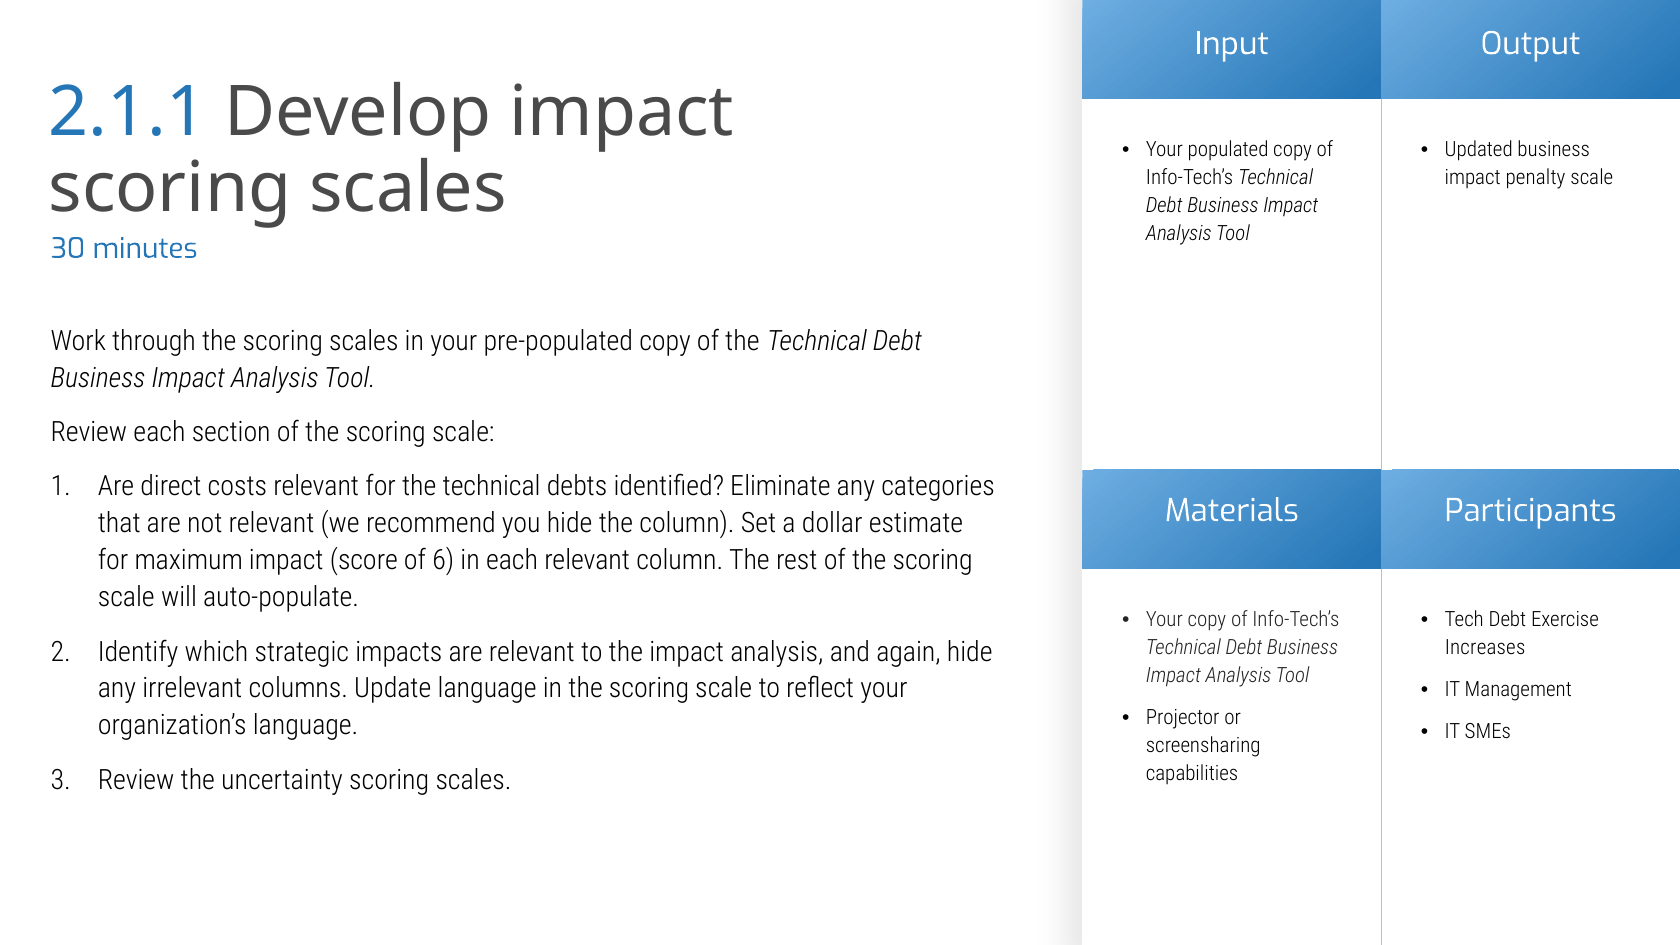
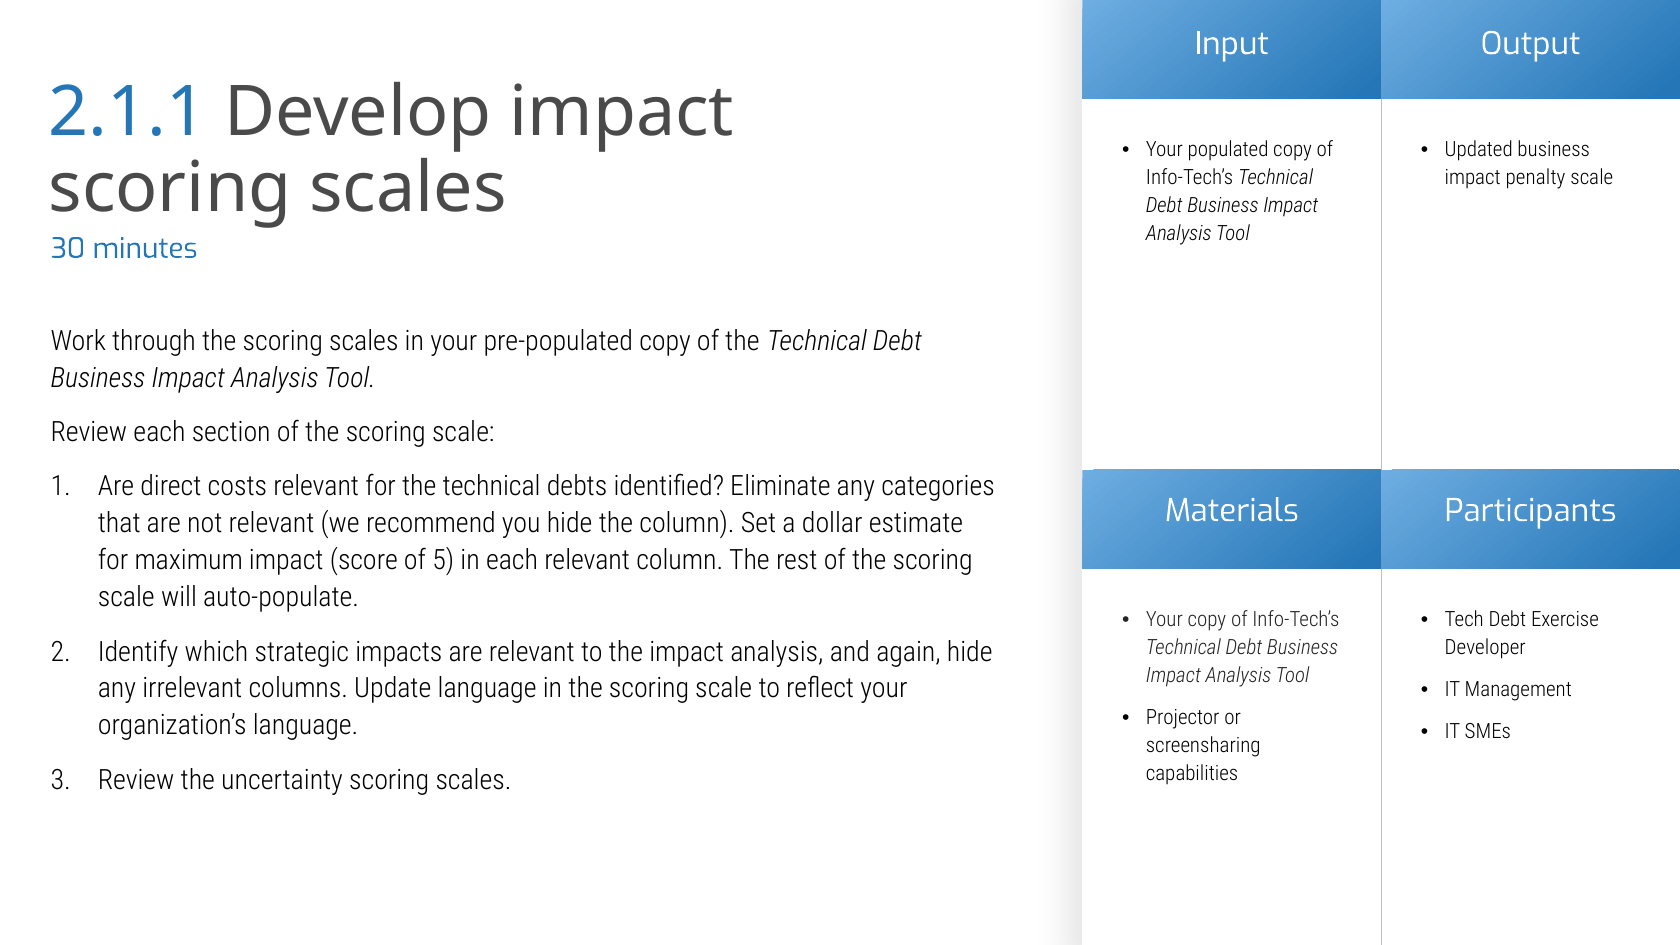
6: 6 -> 5
Increases: Increases -> Developer
